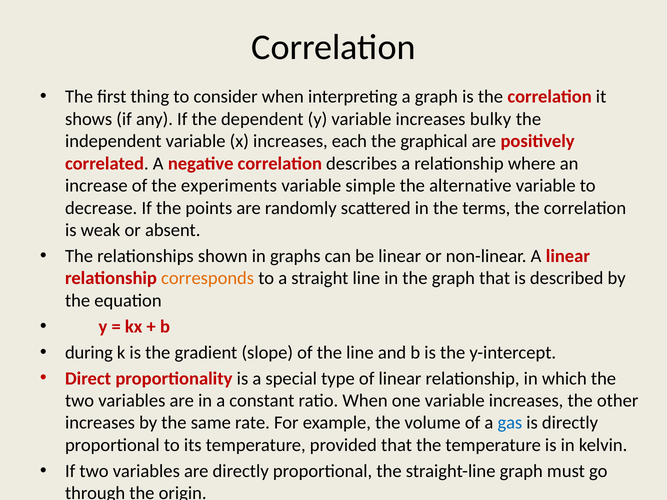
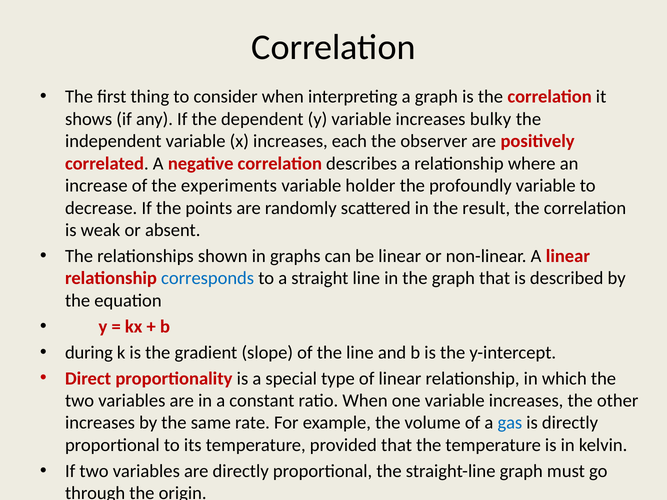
graphical: graphical -> observer
simple: simple -> holder
alternative: alternative -> profoundly
terms: terms -> result
corresponds colour: orange -> blue
